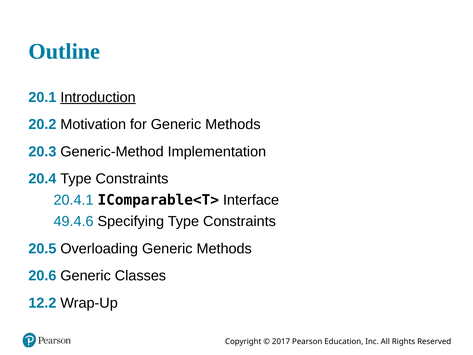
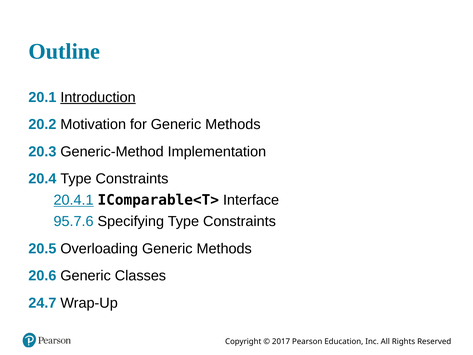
20.4.1 underline: none -> present
49.4.6: 49.4.6 -> 95.7.6
12.2: 12.2 -> 24.7
